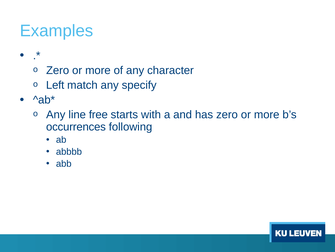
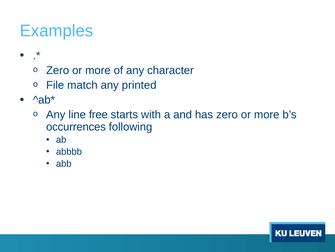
Left: Left -> File
specify: specify -> printed
